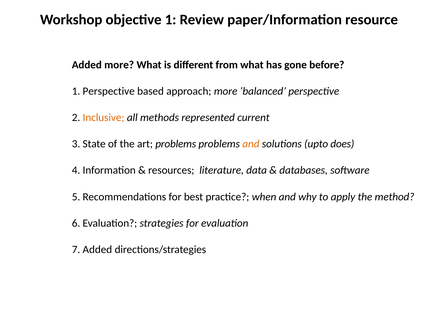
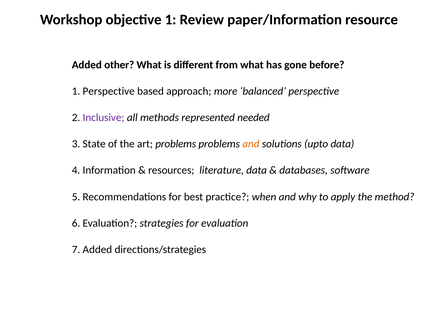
Added more: more -> other
Inclusive colour: orange -> purple
current: current -> needed
upto does: does -> data
